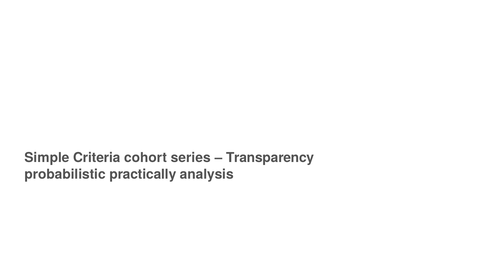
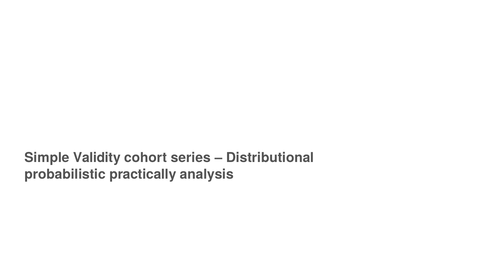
Criteria: Criteria -> Validity
Transparency: Transparency -> Distributional
